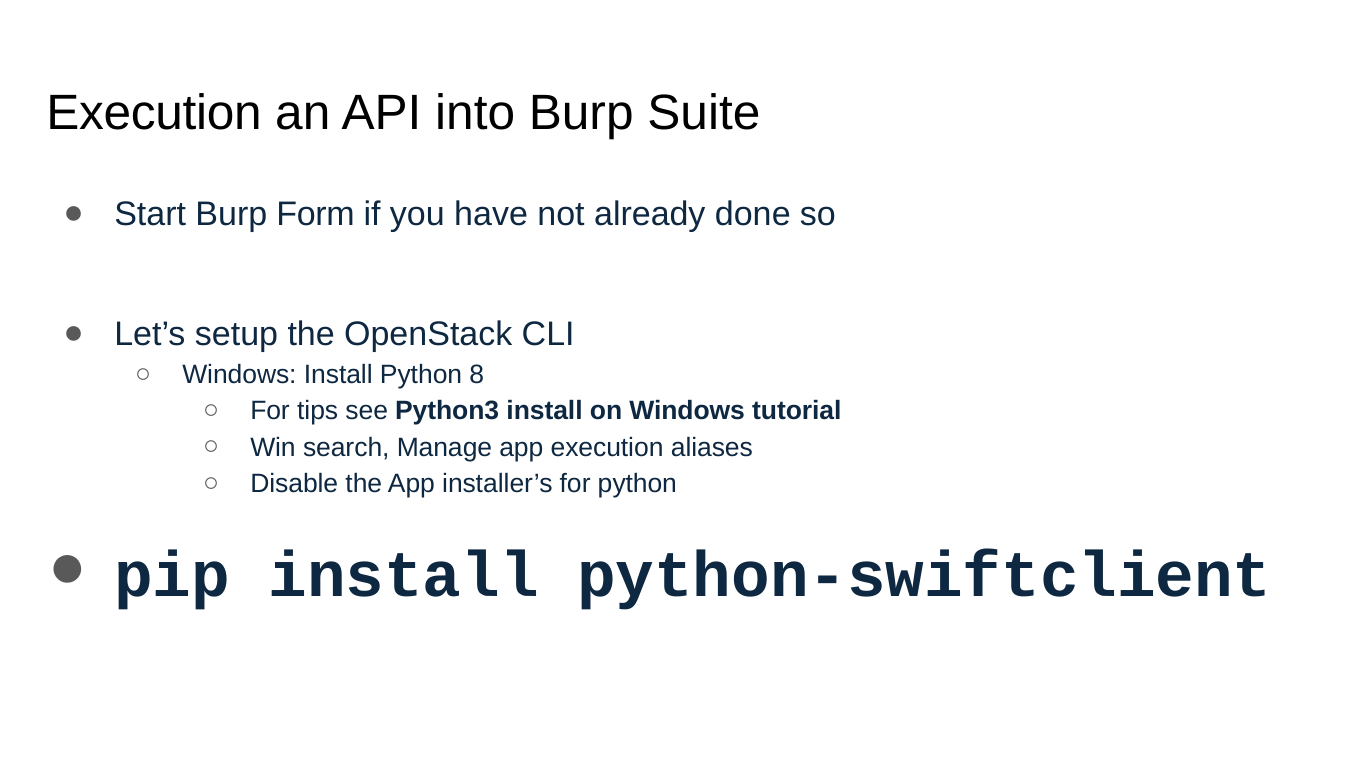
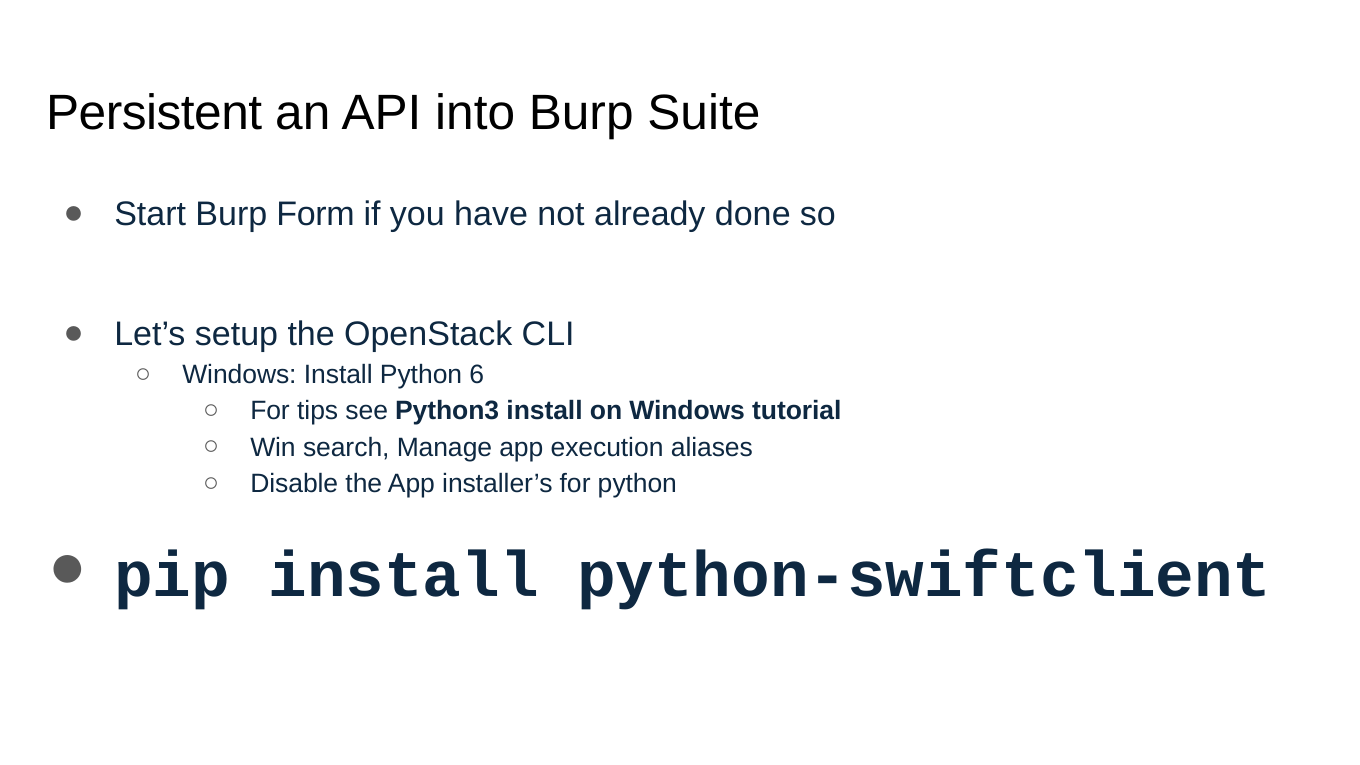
Execution at (154, 113): Execution -> Persistent
8: 8 -> 6
